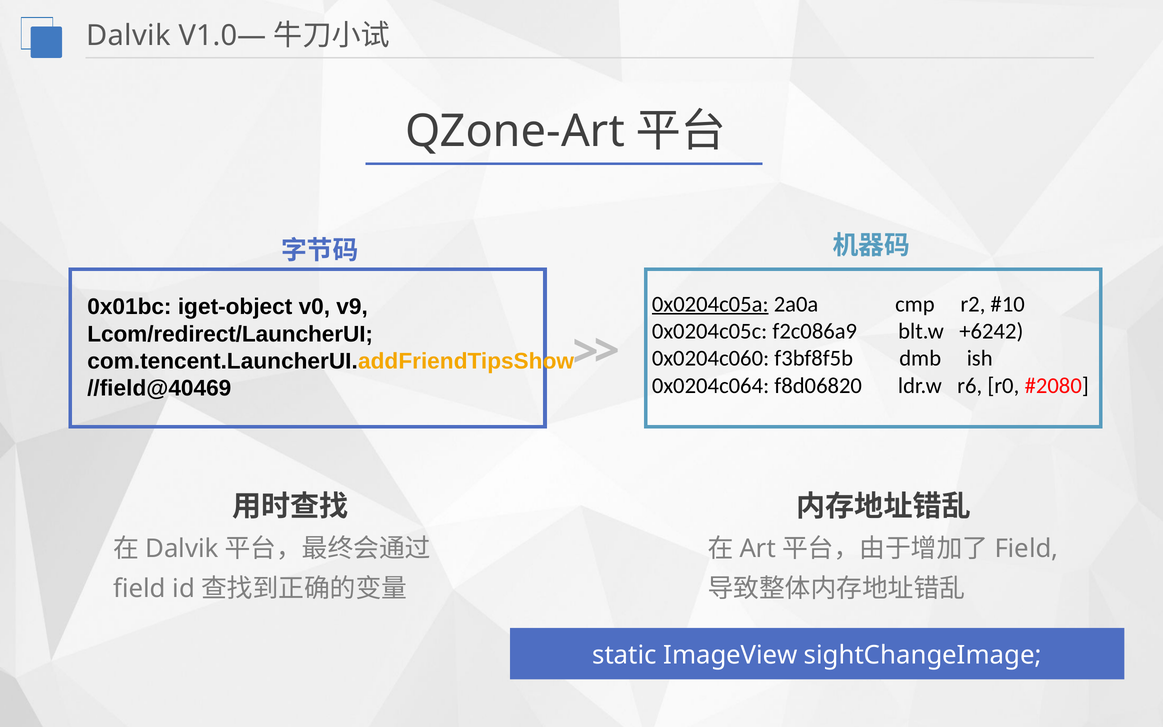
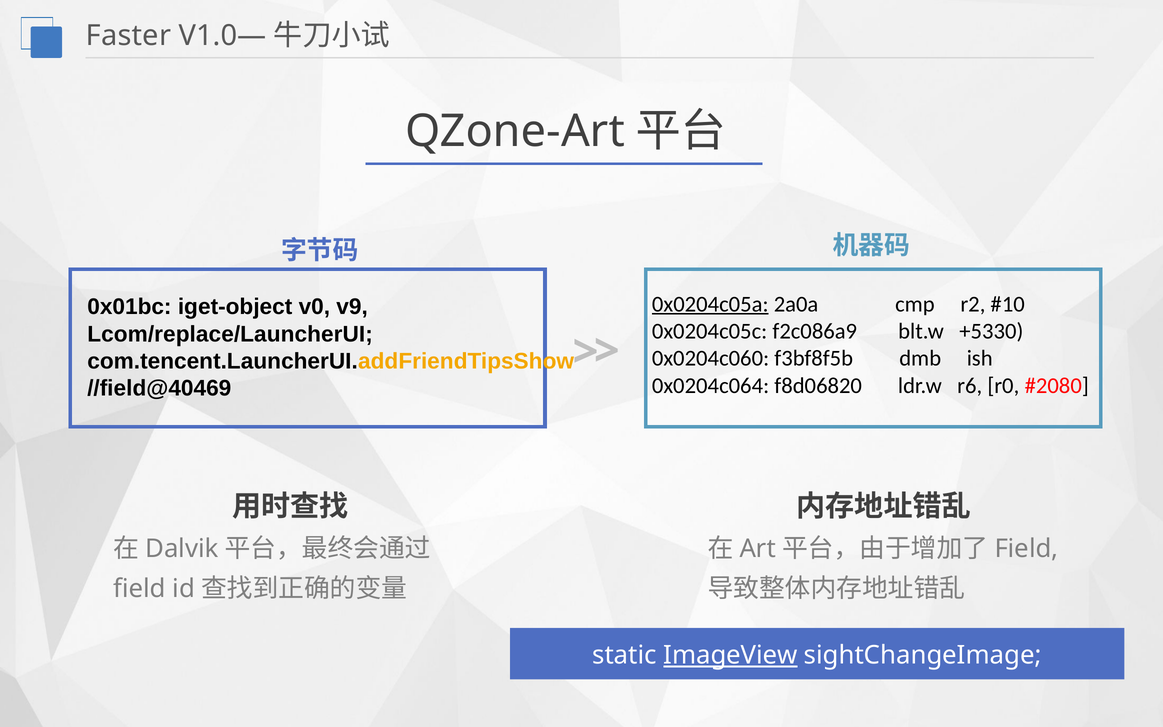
Dalvik: Dalvik -> Faster
+6242: +6242 -> +5330
Lcom/redirect/LauncherUI: Lcom/redirect/LauncherUI -> Lcom/replace/LauncherUI
ImageView underline: none -> present
